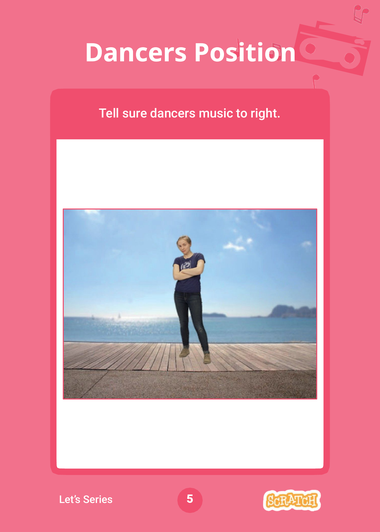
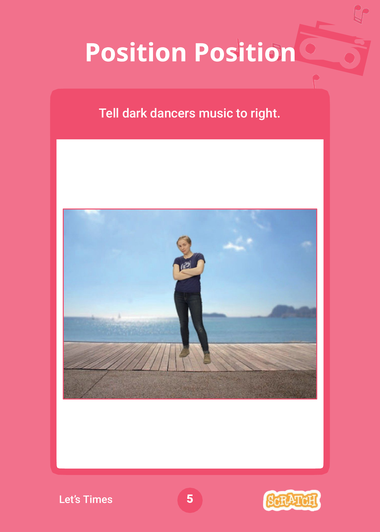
Dancers at (136, 53): Dancers -> Position
sure: sure -> dark
Series: Series -> Times
